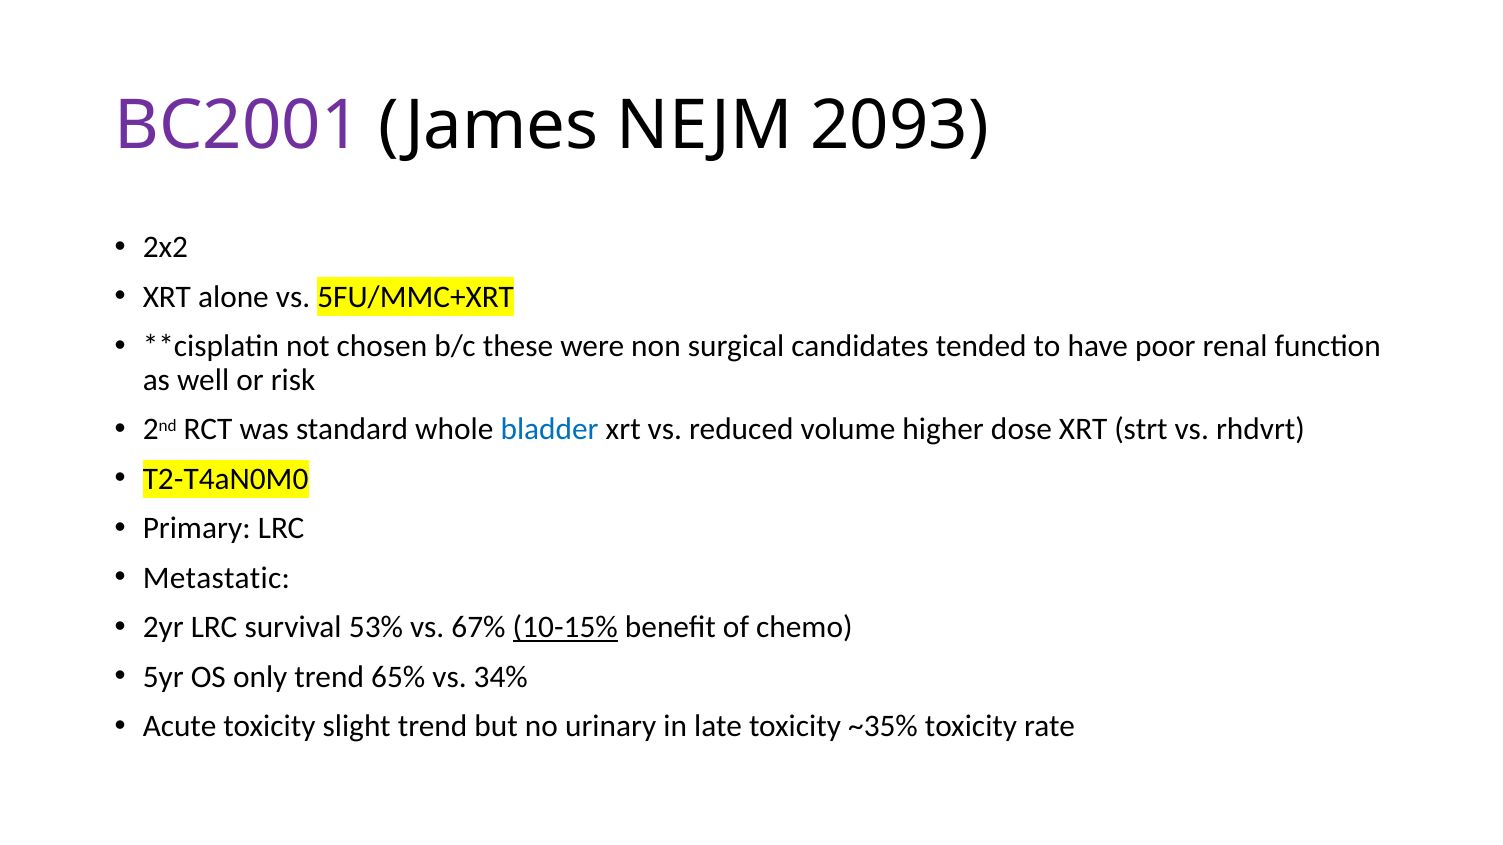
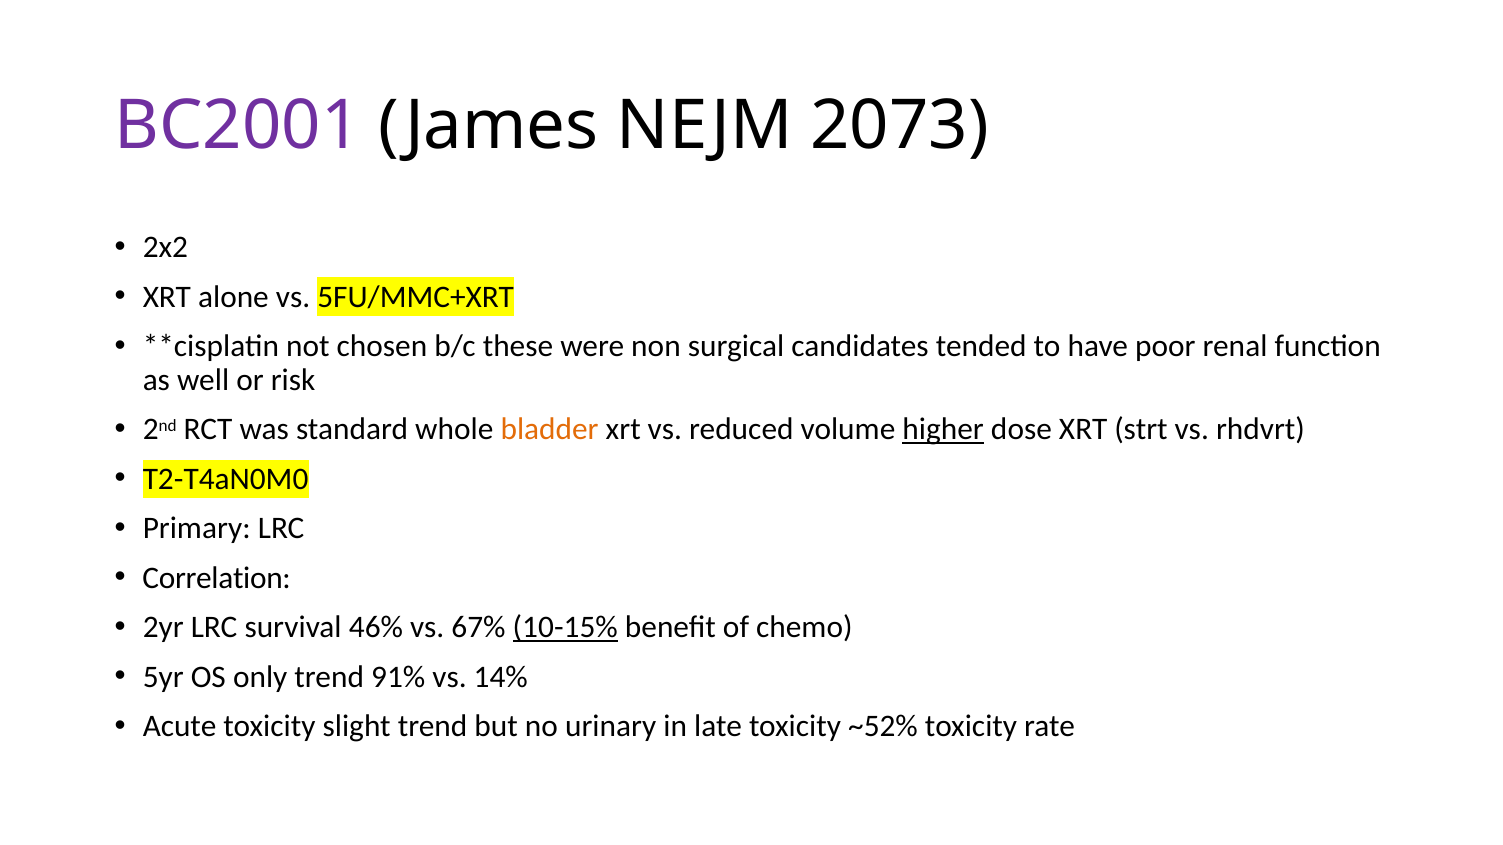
2093: 2093 -> 2073
bladder colour: blue -> orange
higher underline: none -> present
Metastatic: Metastatic -> Correlation
53%: 53% -> 46%
65%: 65% -> 91%
34%: 34% -> 14%
~35%: ~35% -> ~52%
